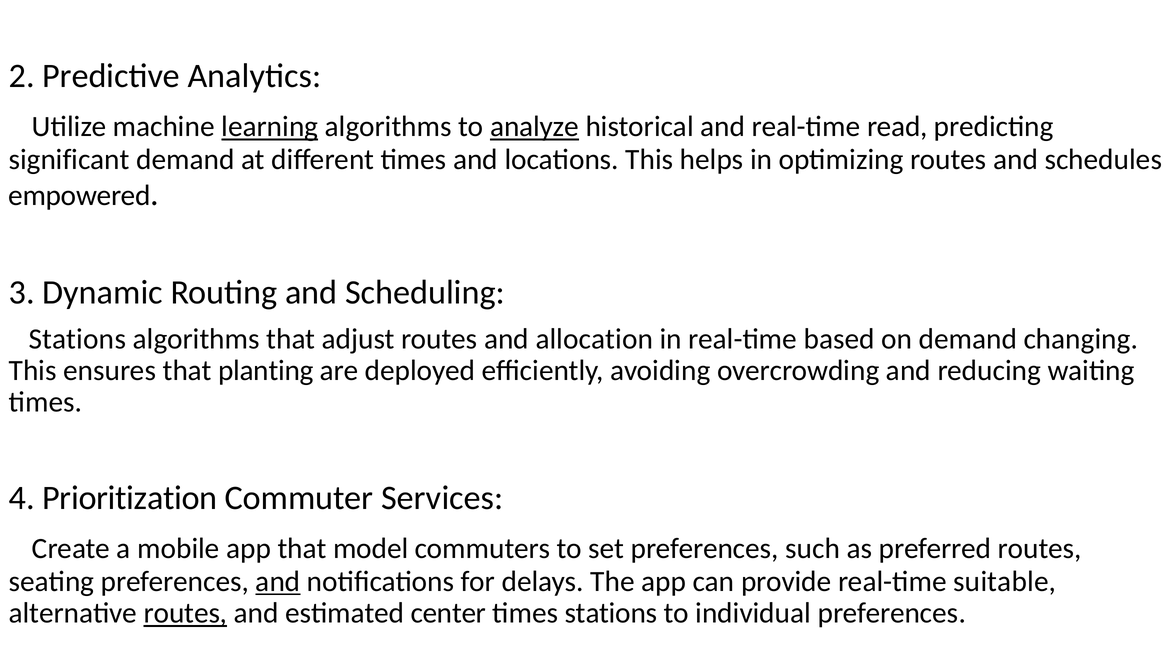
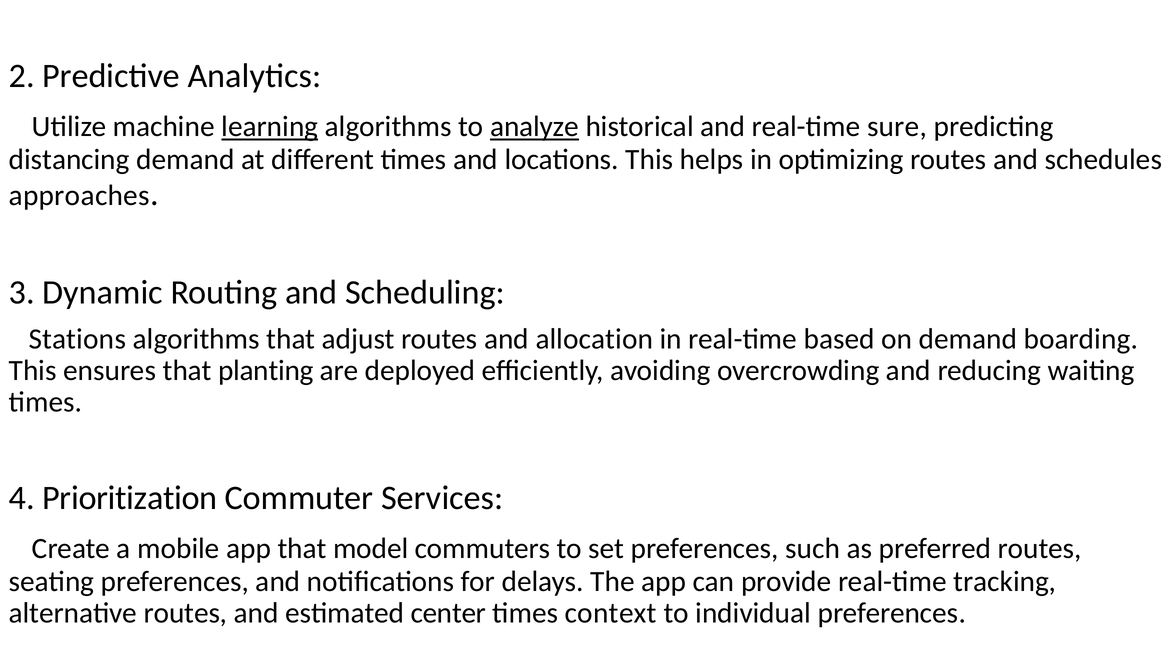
read: read -> sure
significant: significant -> distancing
empowered: empowered -> approaches
changing: changing -> boarding
and at (278, 581) underline: present -> none
suitable: suitable -> tracking
routes at (185, 613) underline: present -> none
times stations: stations -> context
